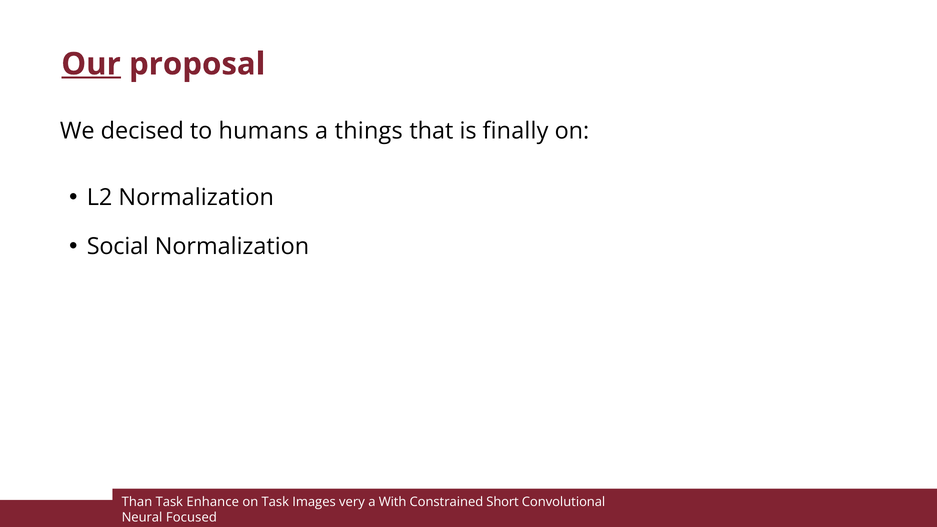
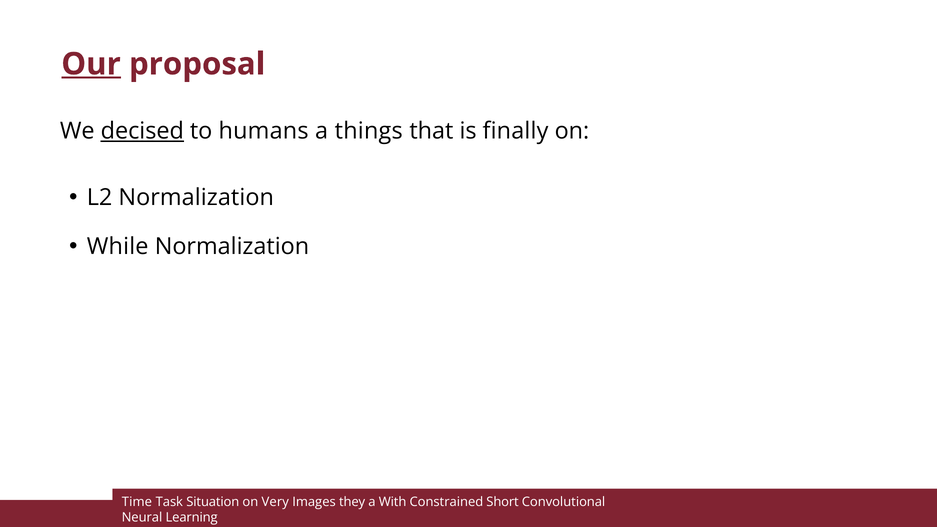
decised underline: none -> present
Social: Social -> While
Than: Than -> Time
Task Enhance: Enhance -> Situation
on Task: Task -> Very
very: very -> they
Focused: Focused -> Learning
